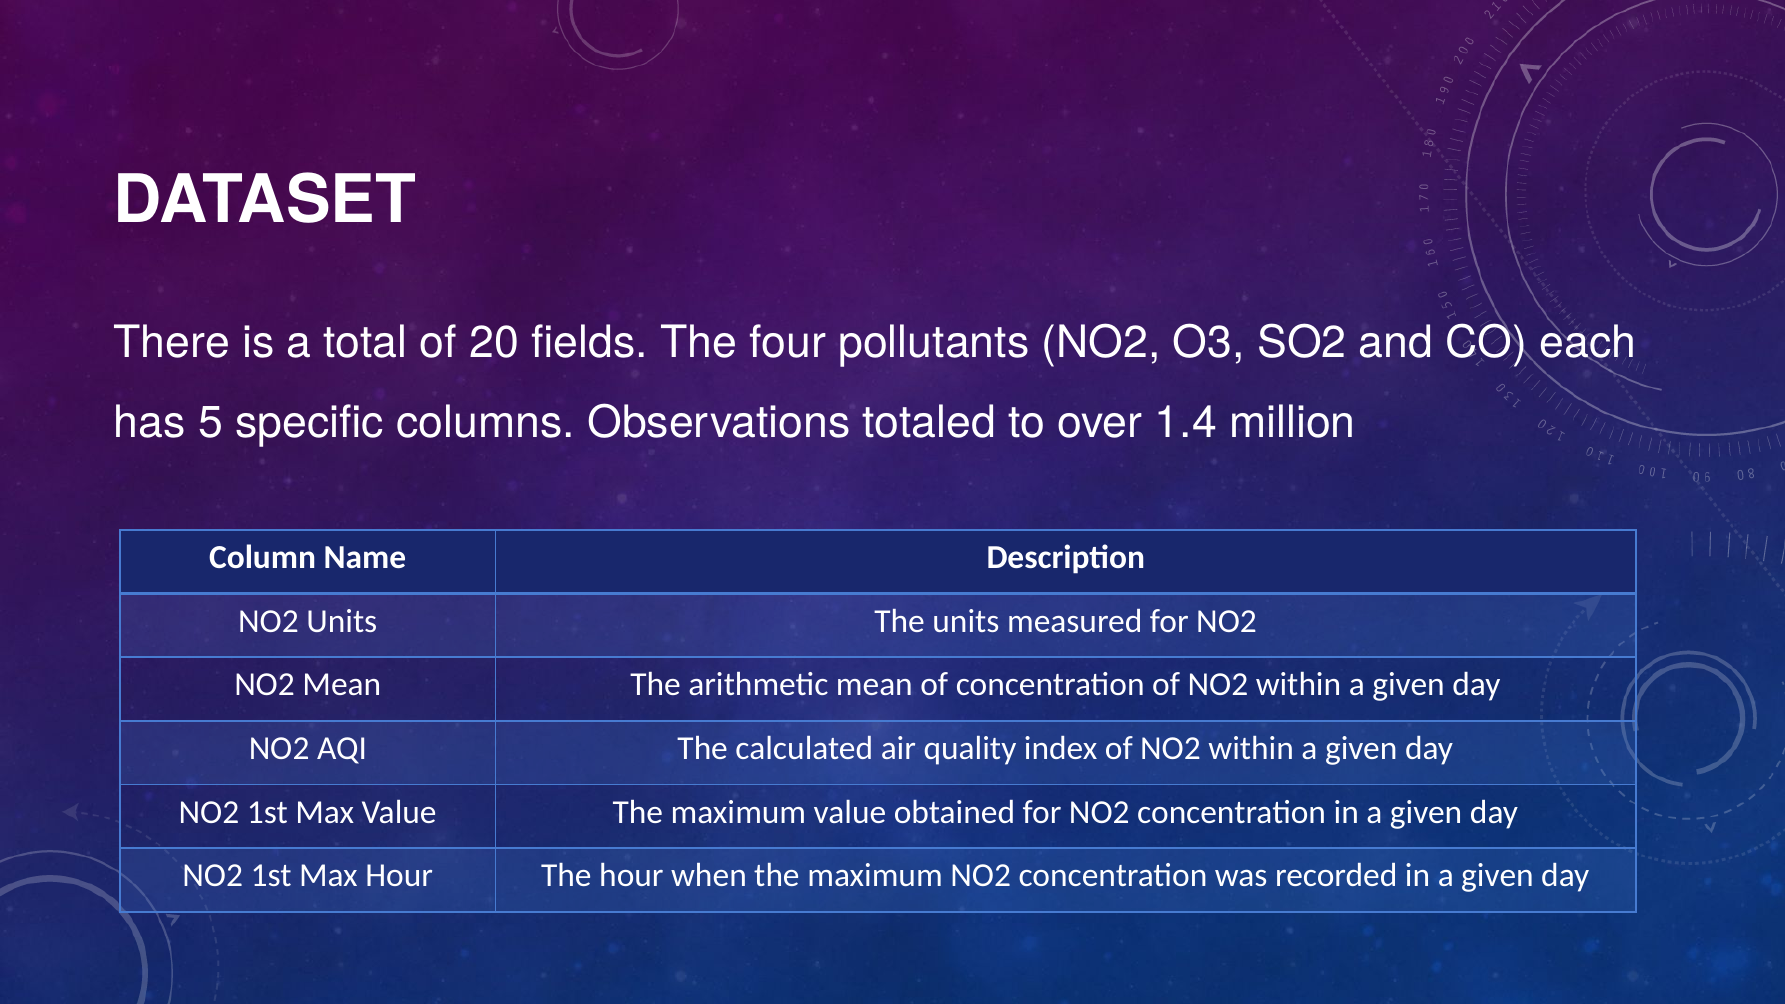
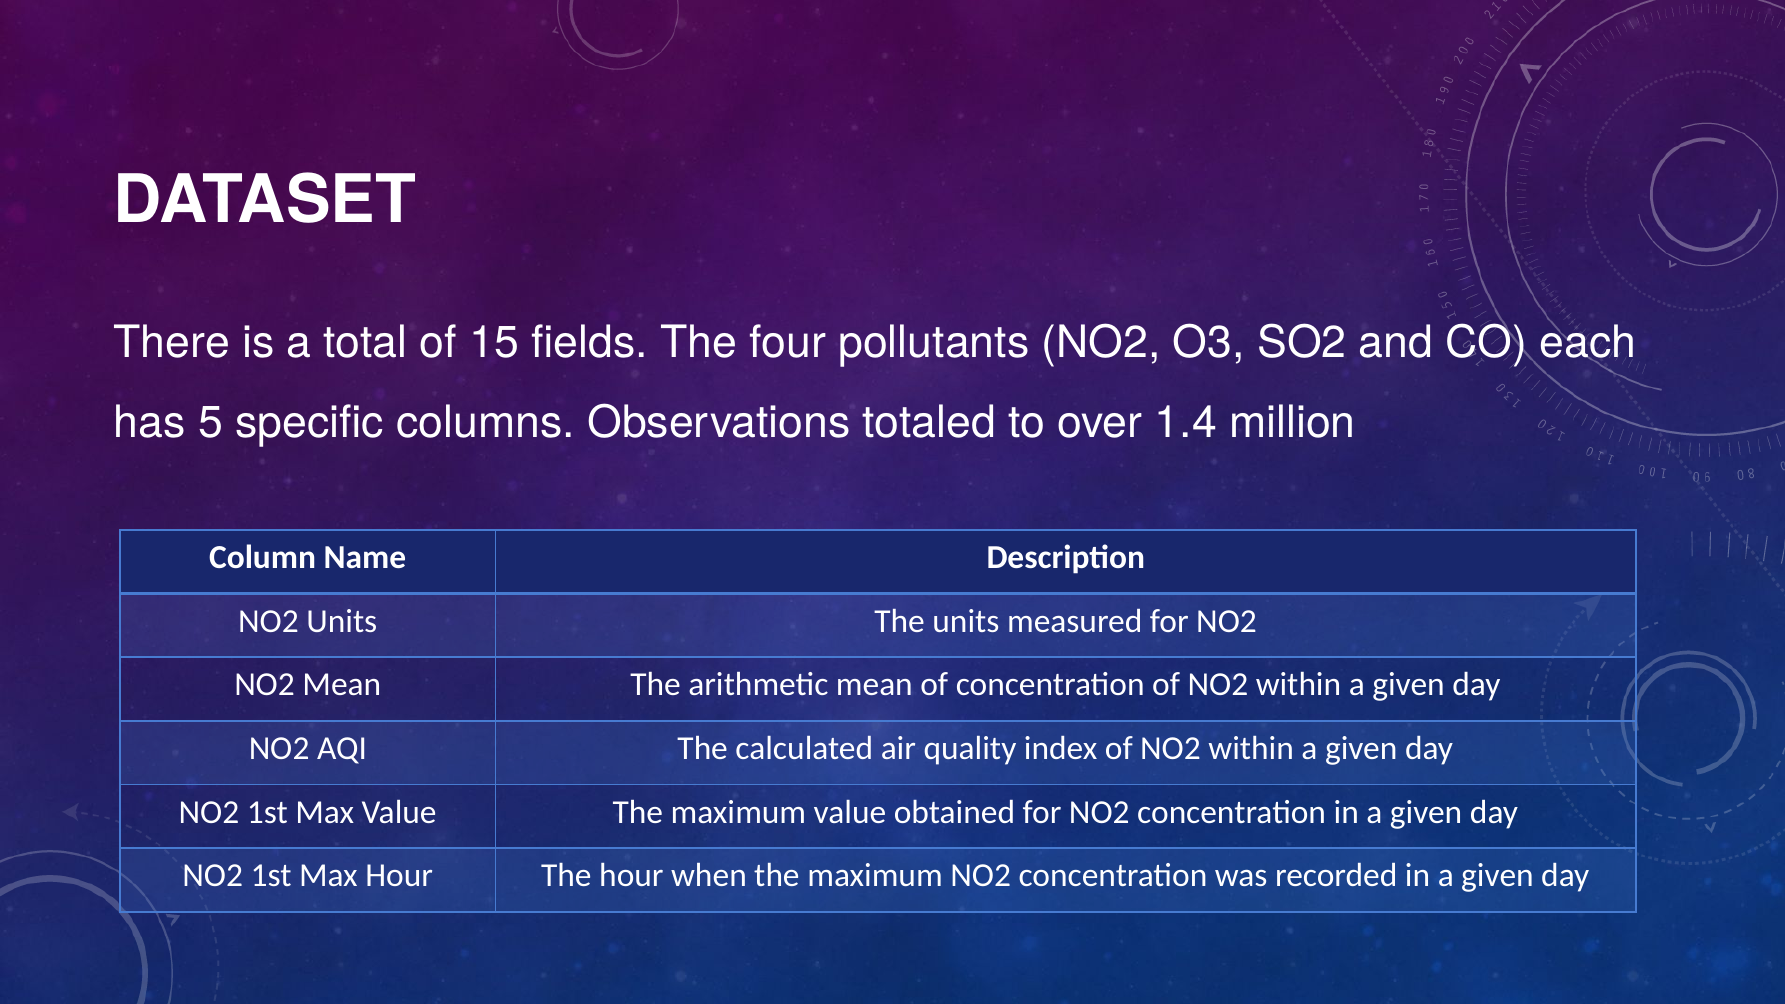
20: 20 -> 15
